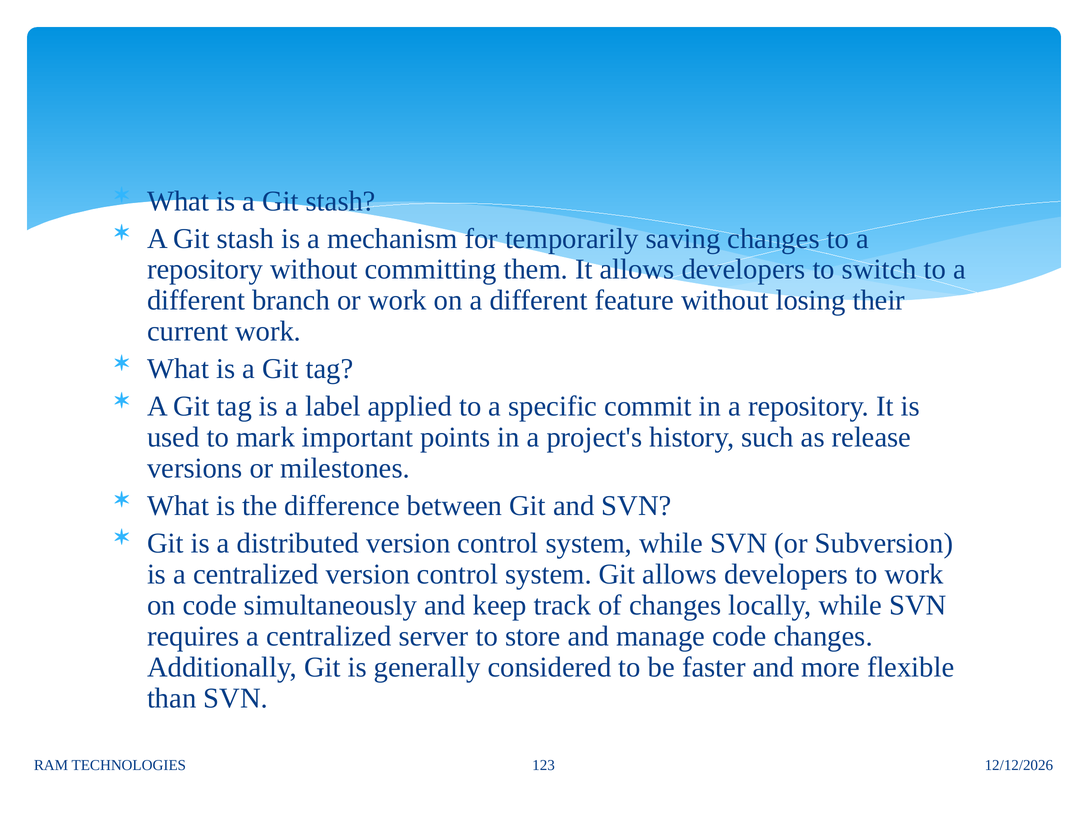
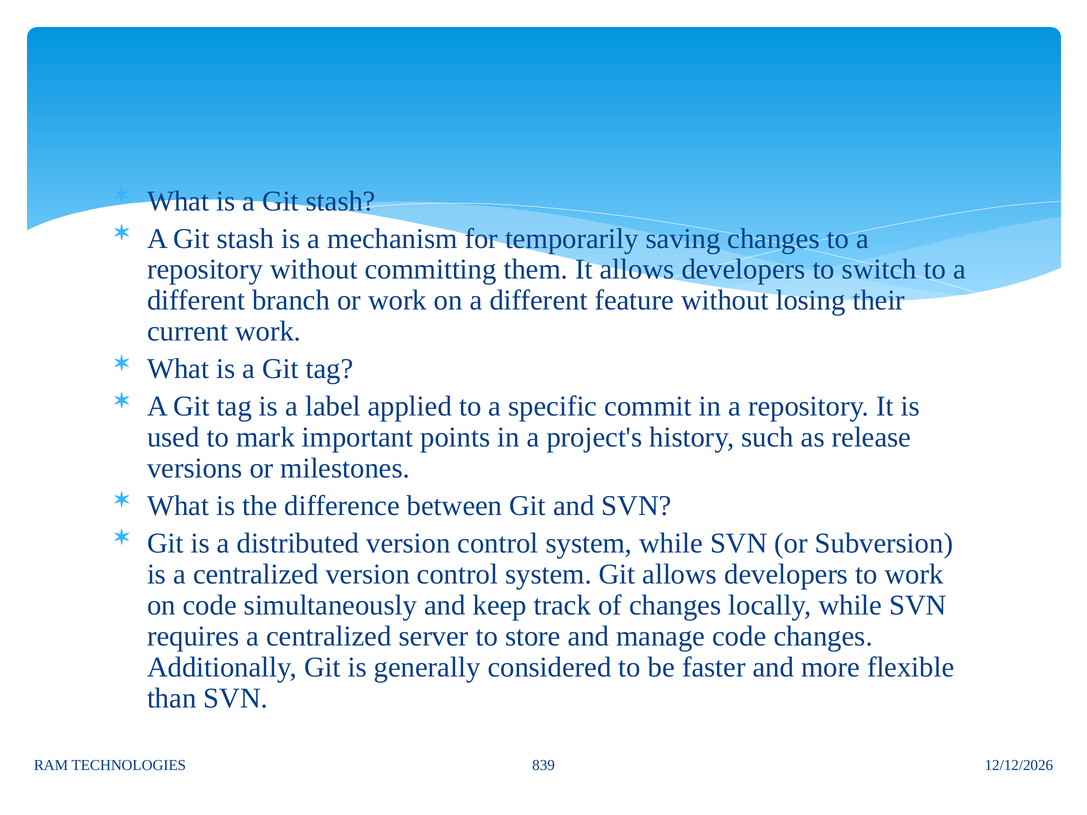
123: 123 -> 839
